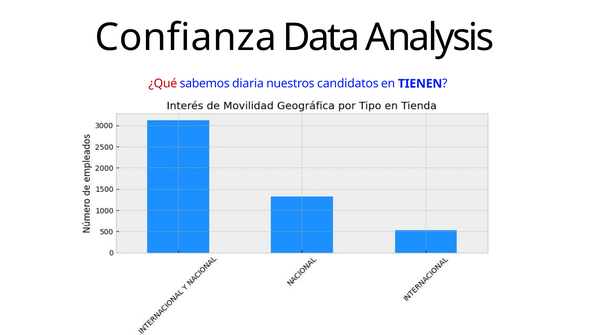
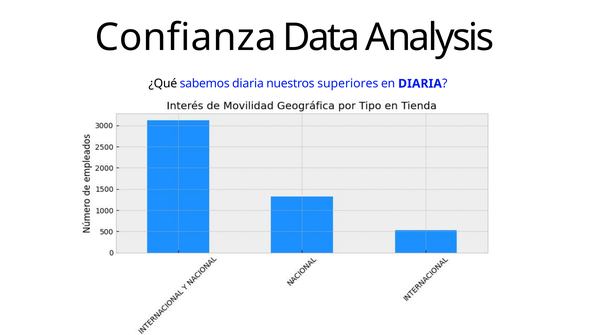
¿Qué colour: red -> black
candidatos: candidatos -> superiores
en TIENEN: TIENEN -> DIARIA
